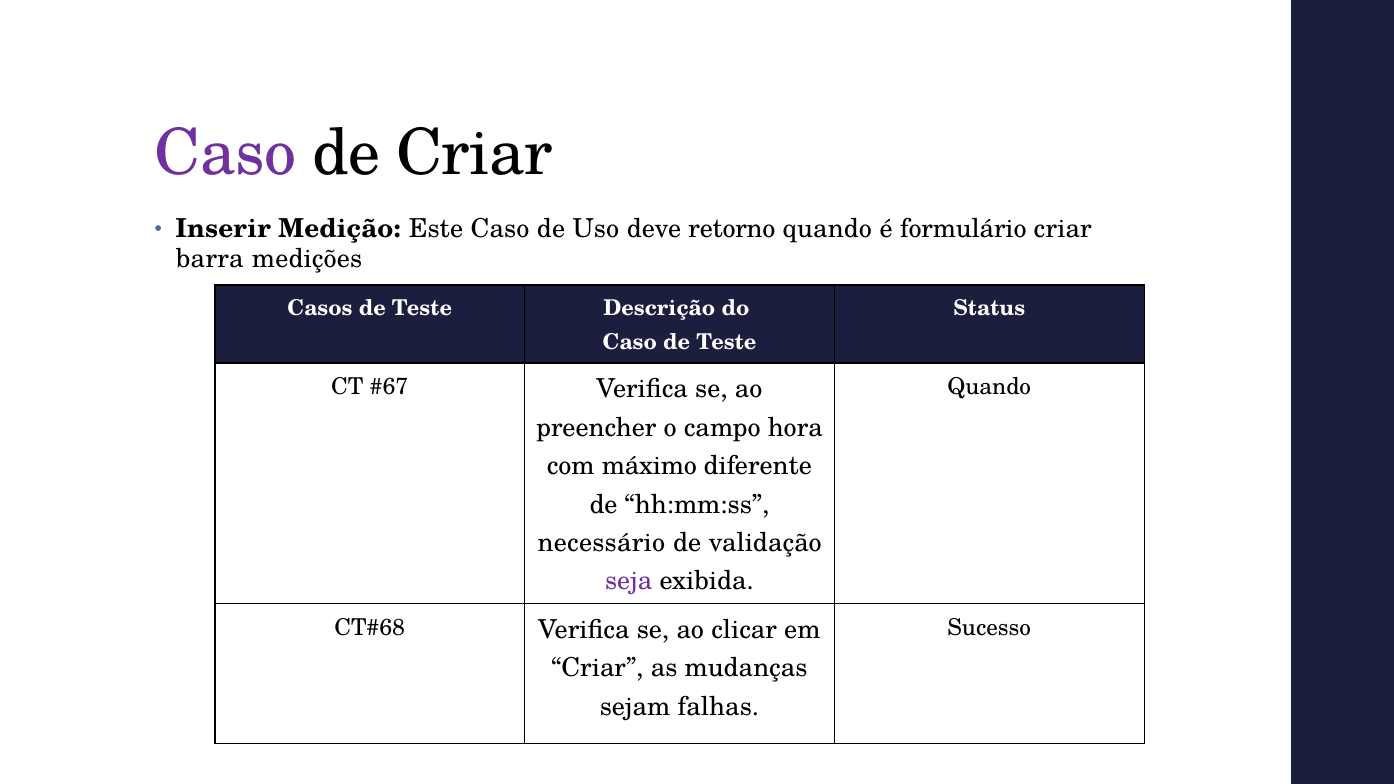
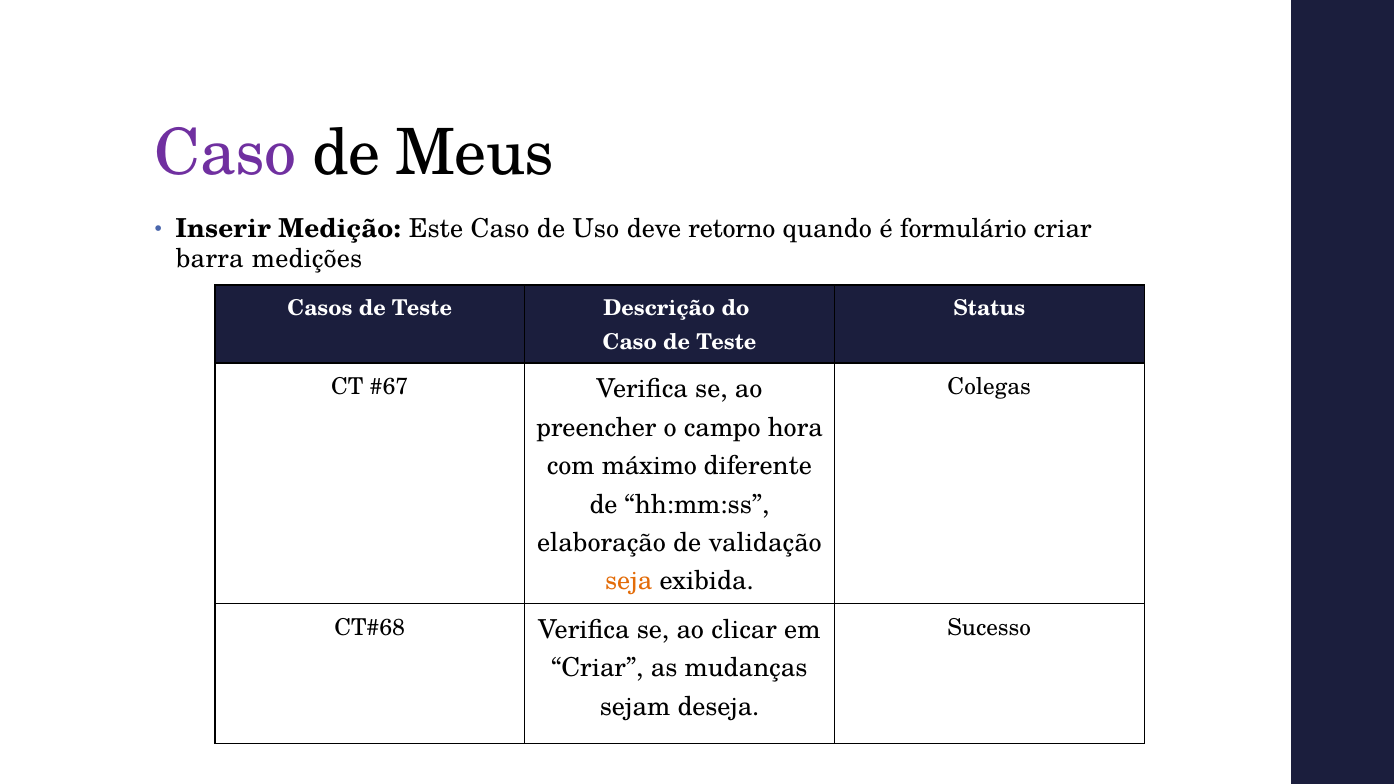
de Criar: Criar -> Meus
Quando at (989, 387): Quando -> Colegas
necessário: necessário -> elaboração
seja colour: purple -> orange
falhas: falhas -> deseja
